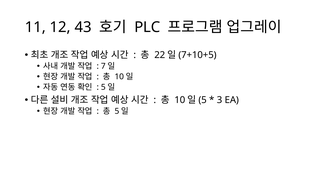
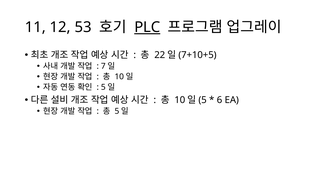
43: 43 -> 53
PLC underline: none -> present
3: 3 -> 6
